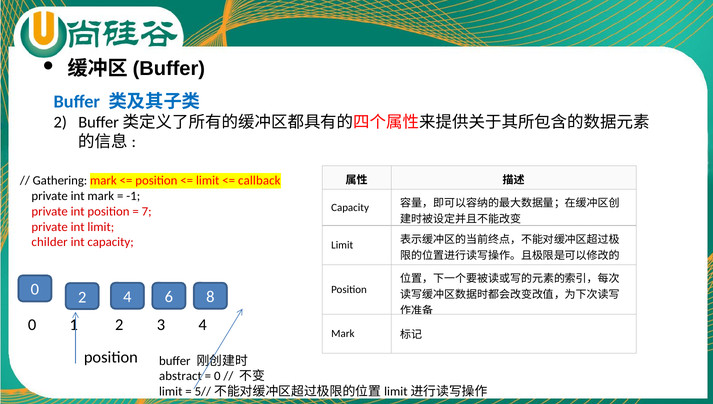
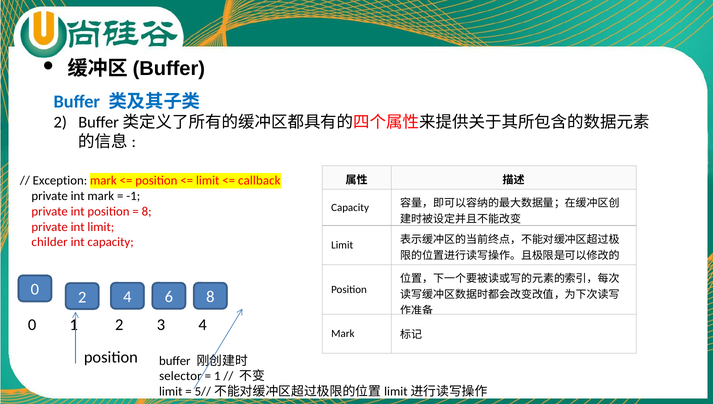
Gathering: Gathering -> Exception
7 at (147, 212): 7 -> 8
abstract: abstract -> selector
0 at (217, 377): 0 -> 1
